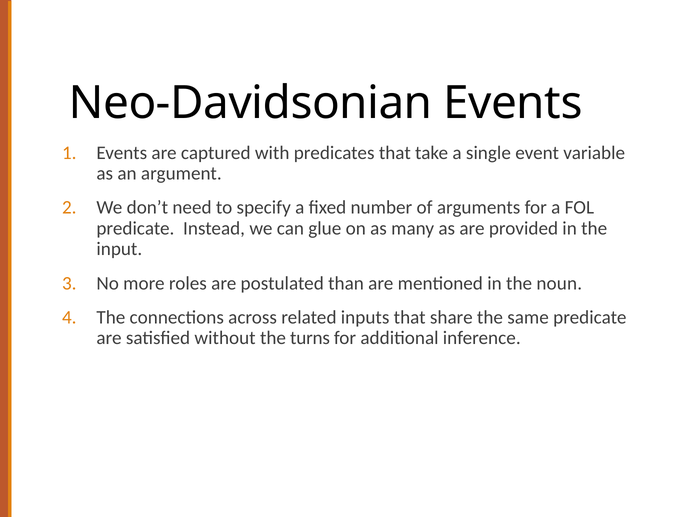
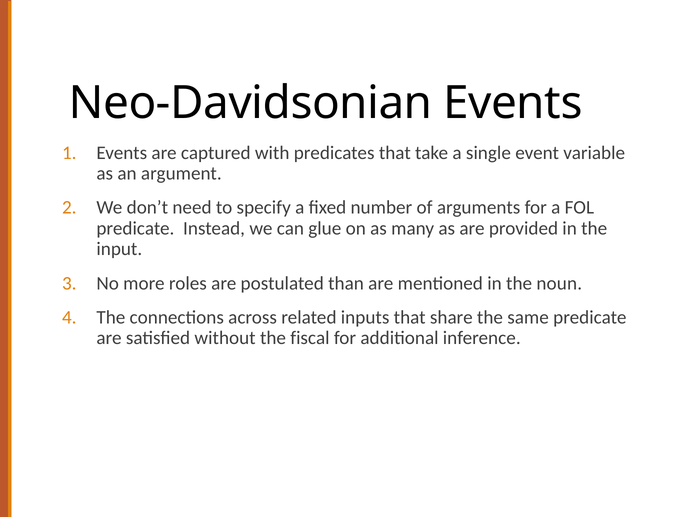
turns: turns -> fiscal
